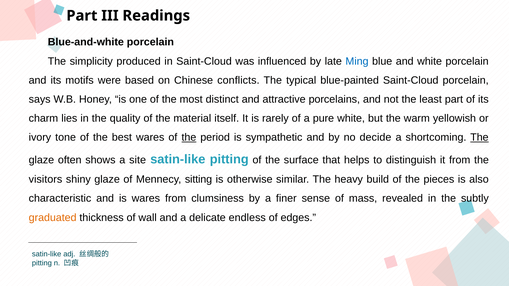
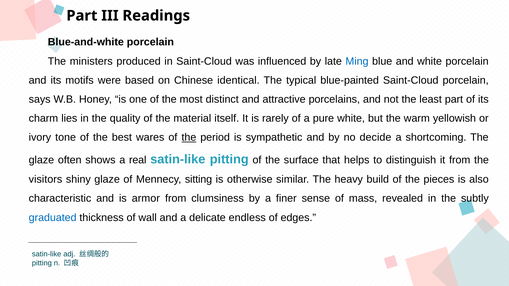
simplicity: simplicity -> ministers
conflicts: conflicts -> identical
The at (479, 138) underline: present -> none
site: site -> real
is wares: wares -> armor
graduated colour: orange -> blue
